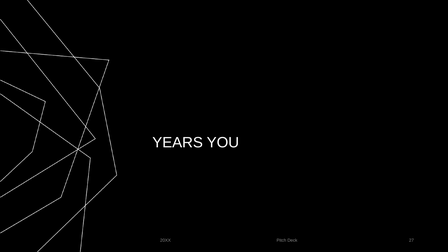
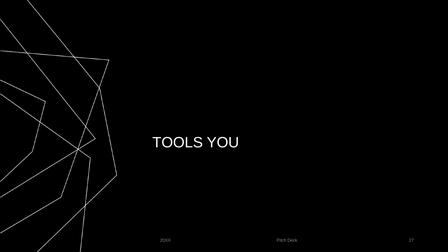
YEARS: YEARS -> TOOLS
